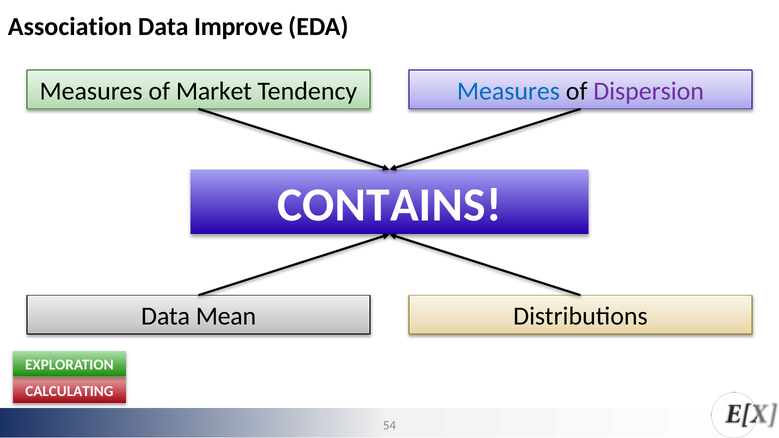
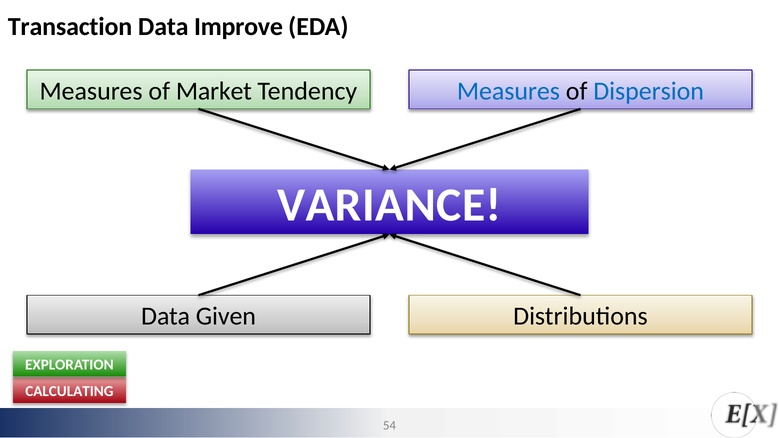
Association: Association -> Transaction
Dispersion colour: purple -> blue
CONTAINS: CONTAINS -> VARIANCE
Mean: Mean -> Given
